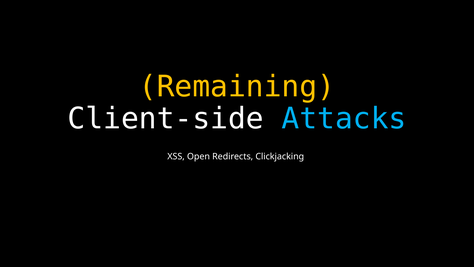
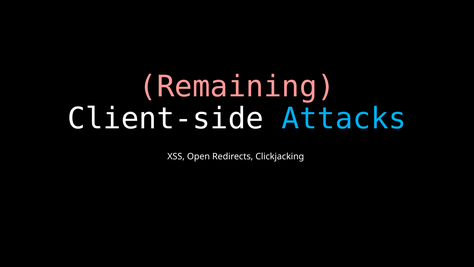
Remaining colour: yellow -> pink
